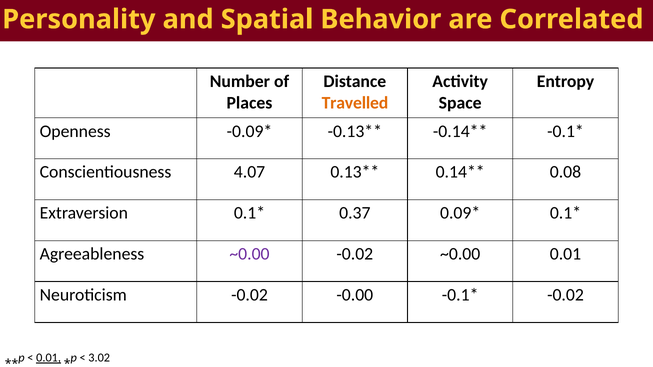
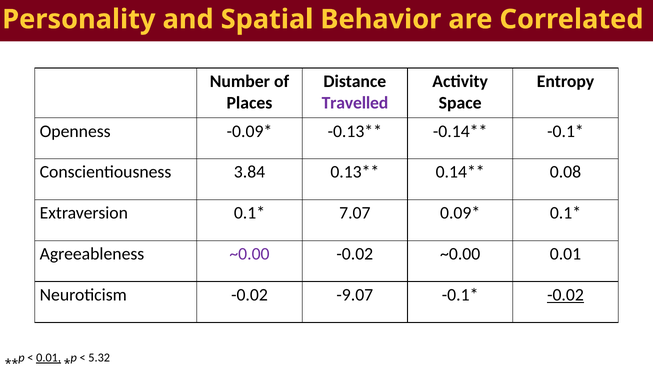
Travelled colour: orange -> purple
4.07: 4.07 -> 3.84
0.37: 0.37 -> 7.07
-0.00: -0.00 -> -9.07
-0.02 at (565, 295) underline: none -> present
3.02: 3.02 -> 5.32
